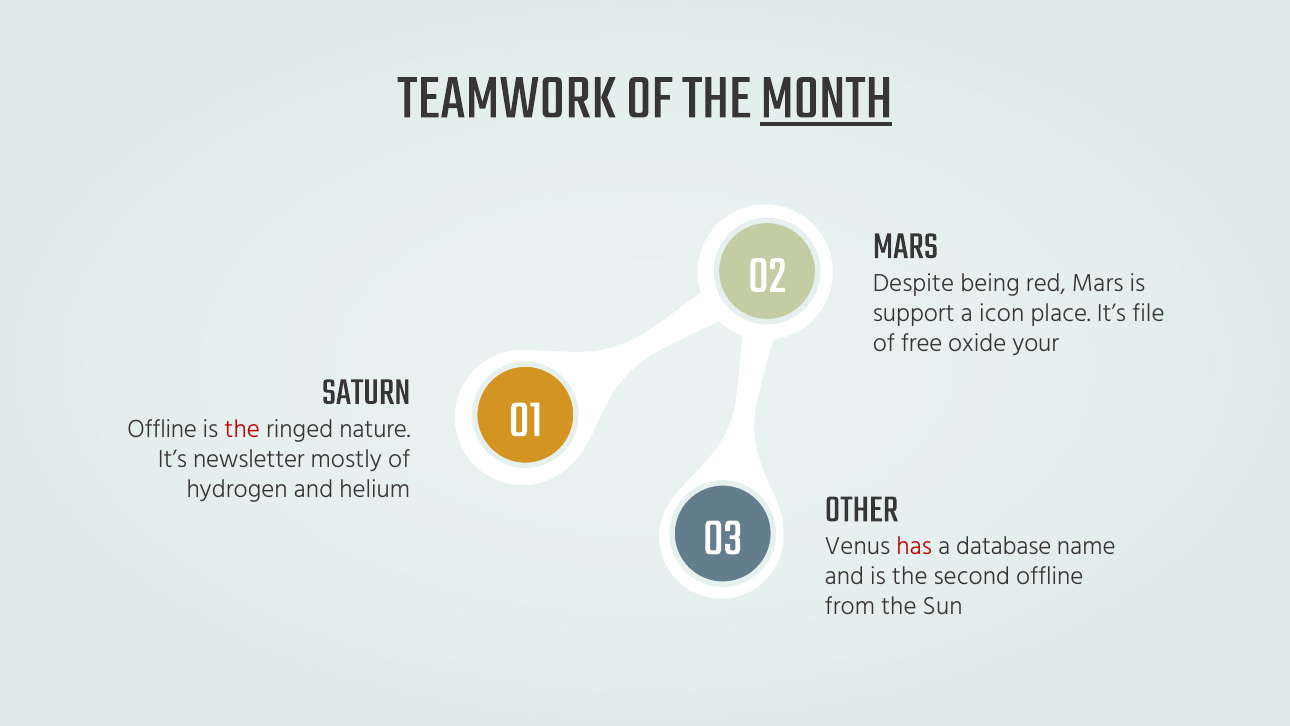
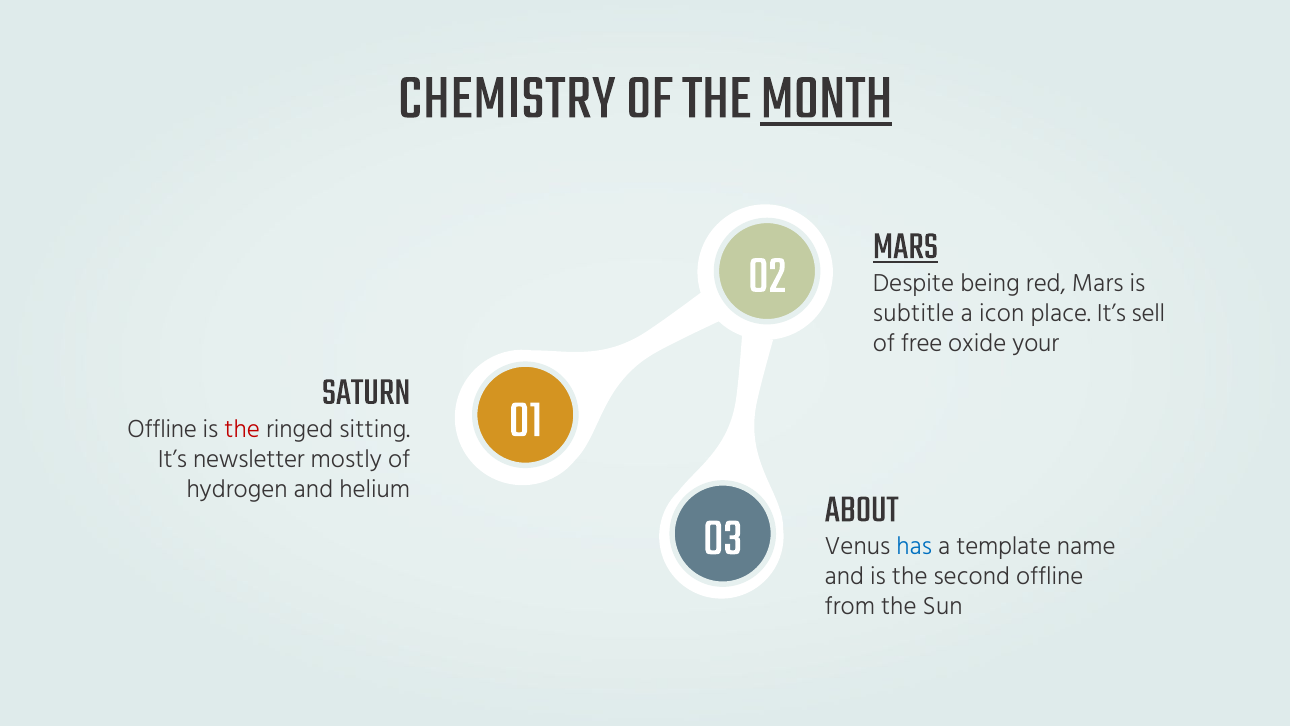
TEAMWORK: TEAMWORK -> CHEMISTRY
MARS at (905, 245) underline: none -> present
support: support -> subtitle
file: file -> sell
nature: nature -> sitting
OTHER: OTHER -> ABOUT
has colour: red -> blue
database: database -> template
